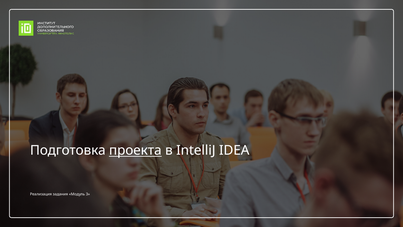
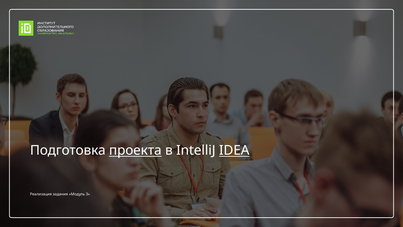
IDEA underline: none -> present
